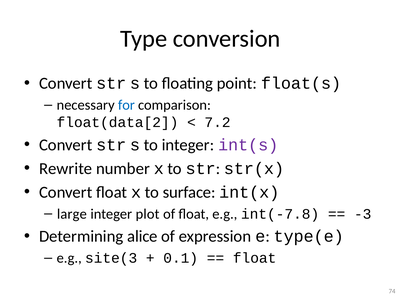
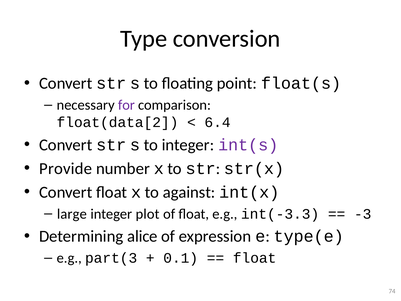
for colour: blue -> purple
7.2: 7.2 -> 6.4
Rewrite: Rewrite -> Provide
surface: surface -> against
int(-7.8: int(-7.8 -> int(-3.3
site(3: site(3 -> part(3
